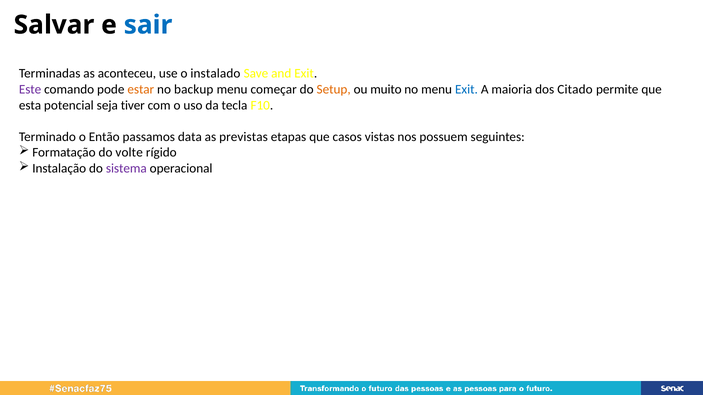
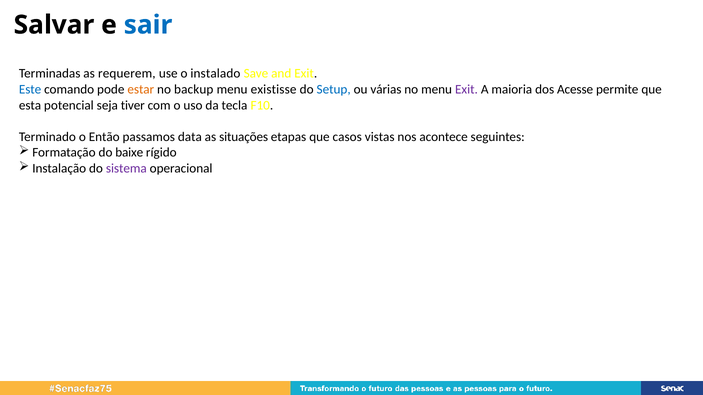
aconteceu: aconteceu -> requerem
Este colour: purple -> blue
começar: começar -> existisse
Setup colour: orange -> blue
muito: muito -> várias
Exit at (466, 89) colour: blue -> purple
Citado: Citado -> Acesse
previstas: previstas -> situações
possuem: possuem -> acontece
volte: volte -> baixe
